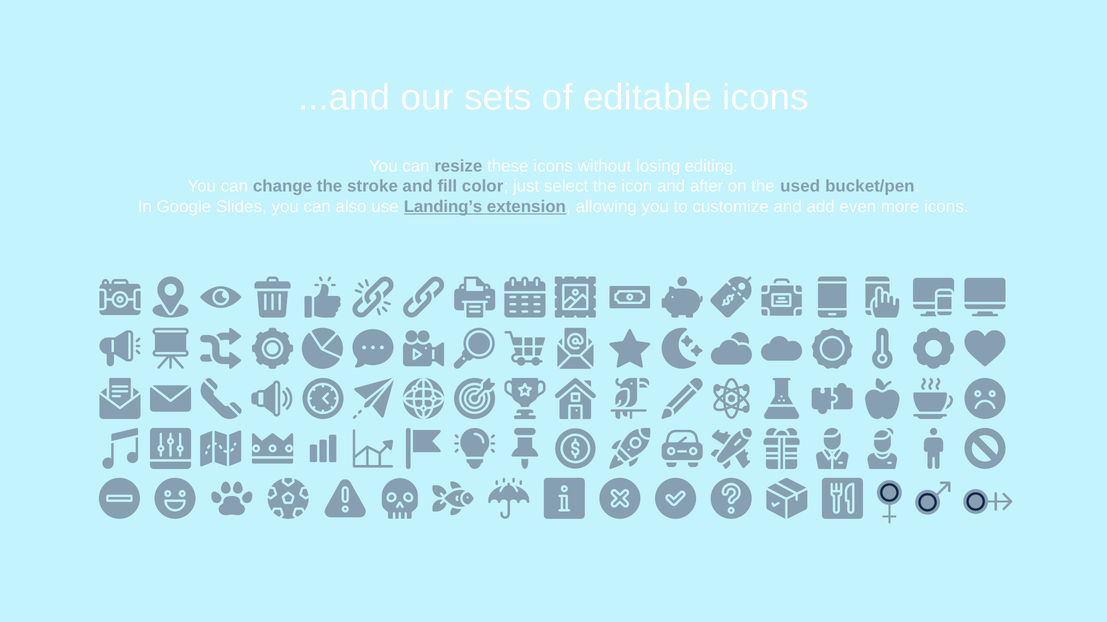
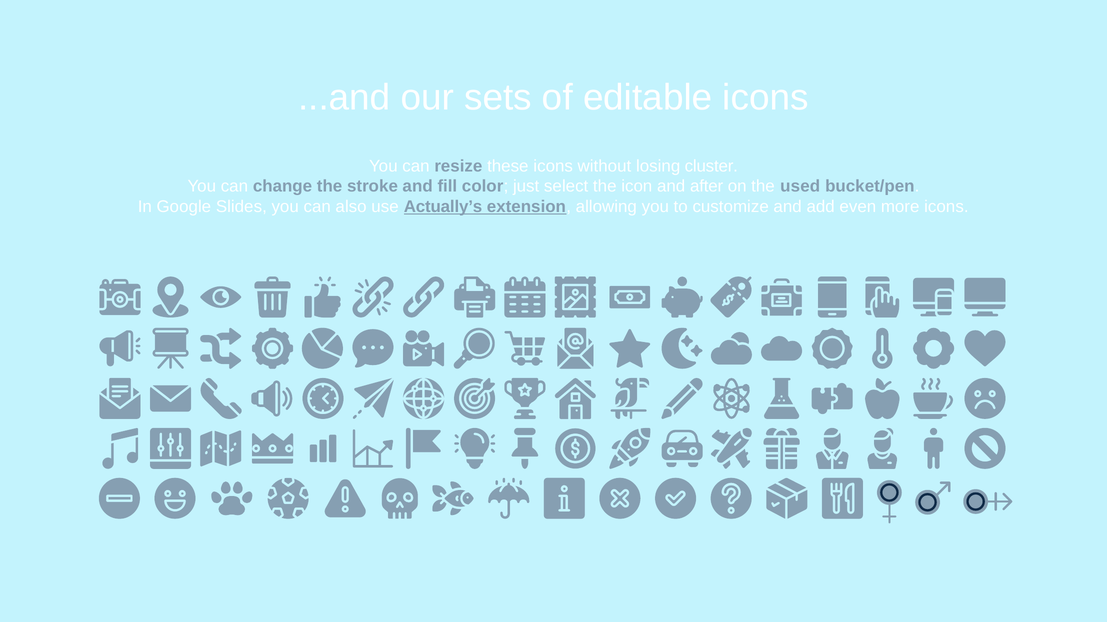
editing: editing -> cluster
Landing’s: Landing’s -> Actually’s
